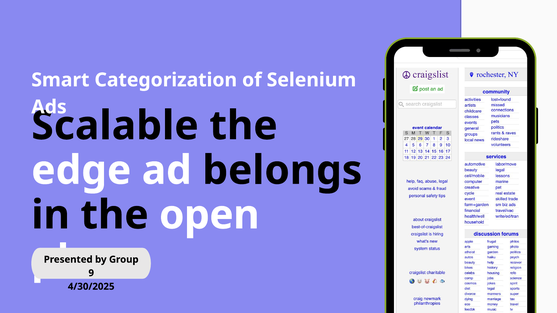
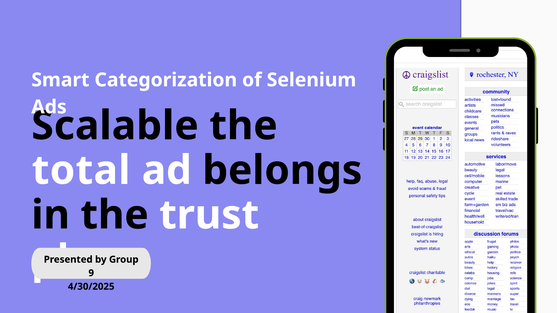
edge: edge -> total
open: open -> trust
